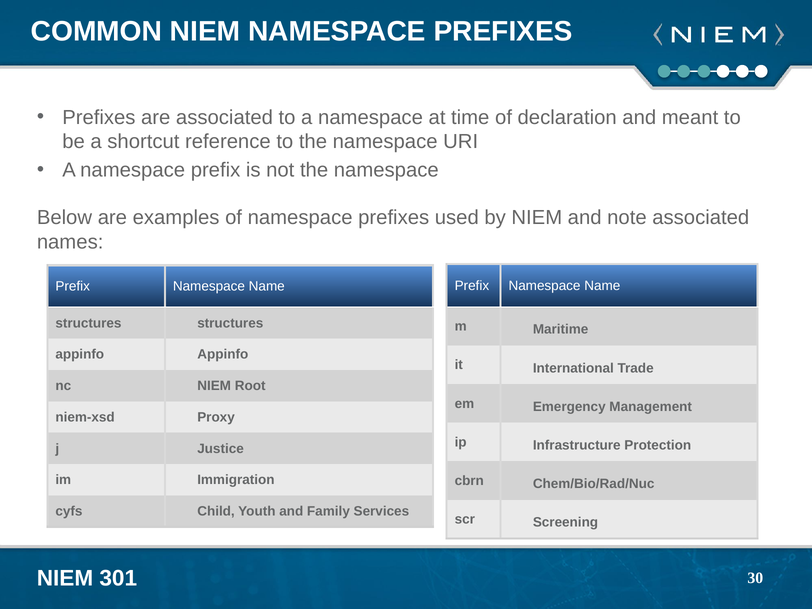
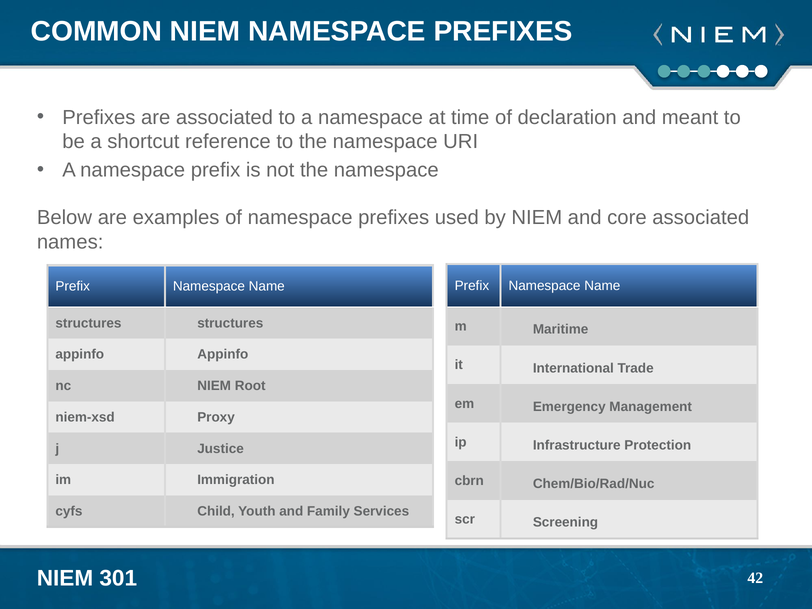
note: note -> core
30: 30 -> 42
